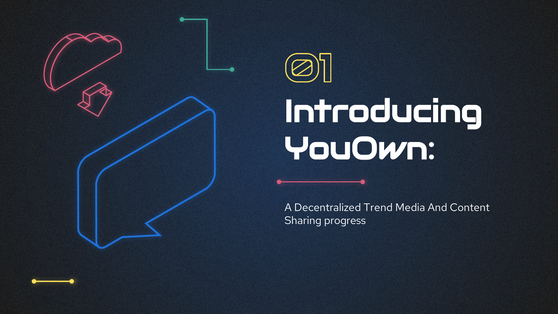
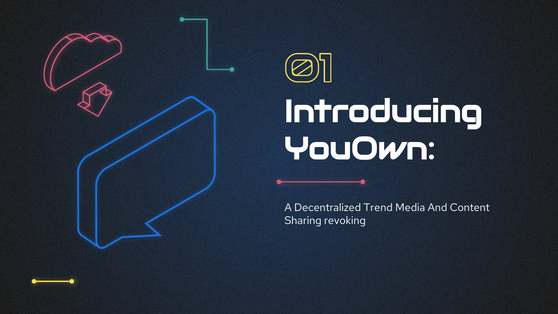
progress: progress -> revoking
